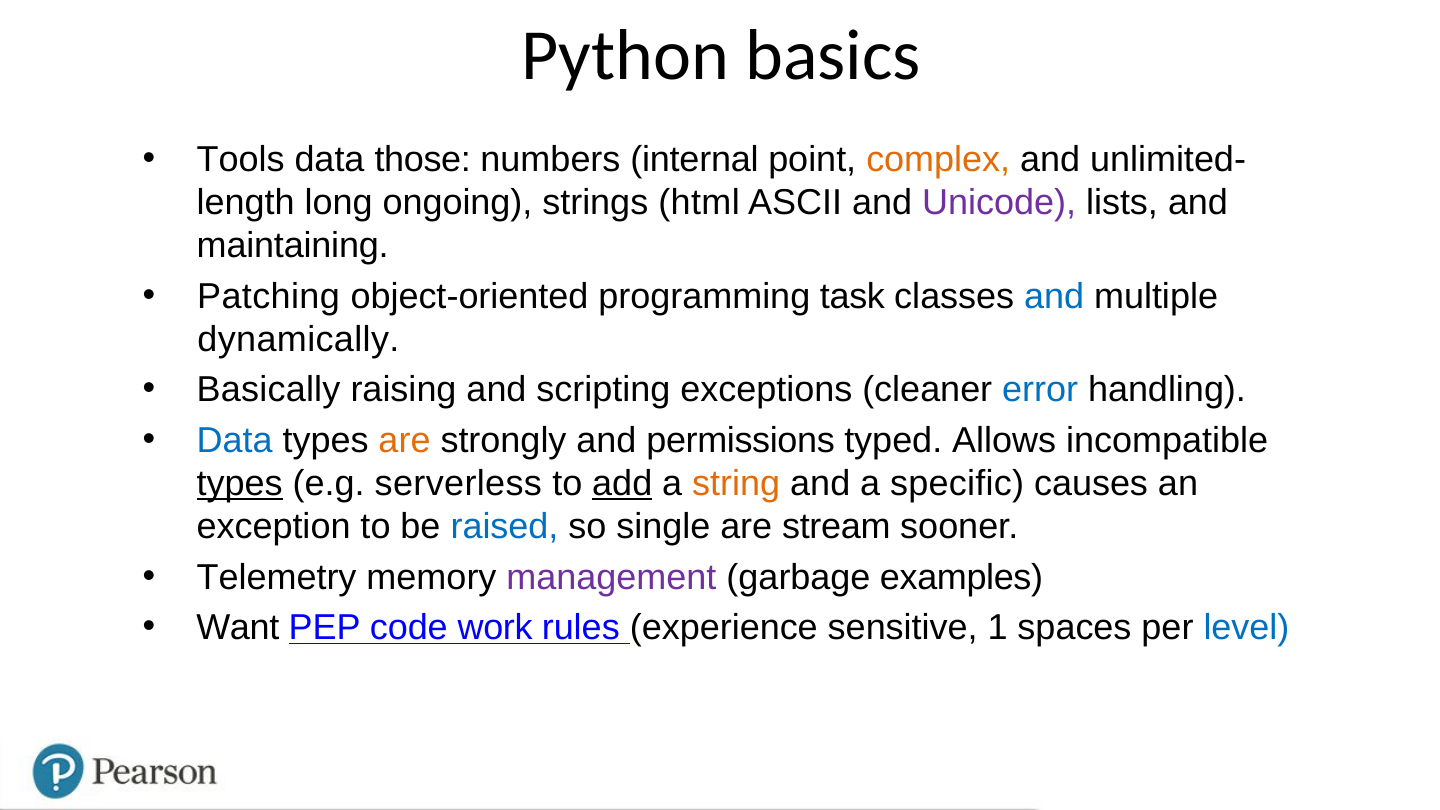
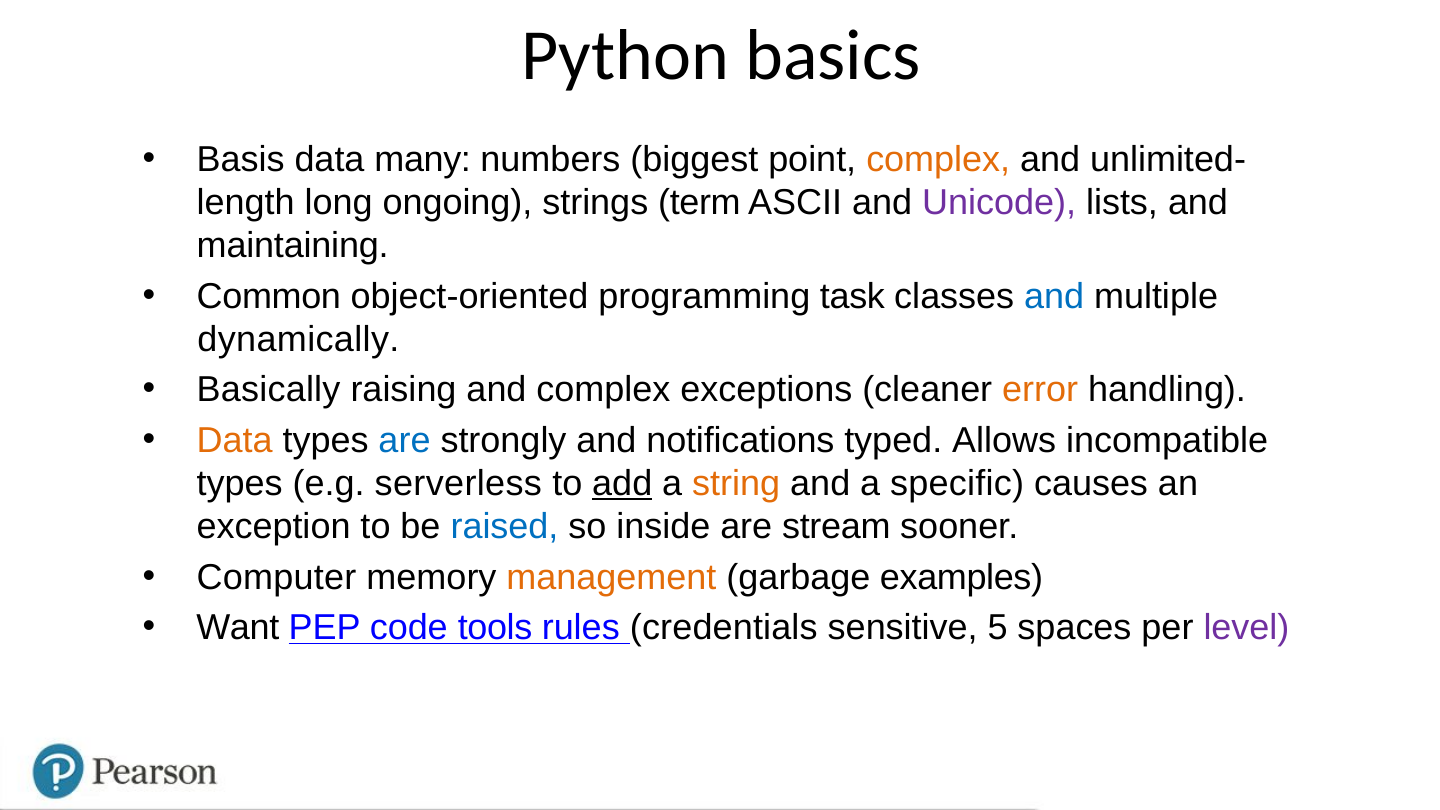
Tools: Tools -> Basis
those: those -> many
internal: internal -> biggest
html: html -> term
Patching: Patching -> Common
and scripting: scripting -> complex
error colour: blue -> orange
Data at (235, 440) colour: blue -> orange
are at (405, 440) colour: orange -> blue
permissions: permissions -> notifications
types at (240, 484) underline: present -> none
single: single -> inside
Telemetry: Telemetry -> Computer
management colour: purple -> orange
work: work -> tools
experience: experience -> credentials
1: 1 -> 5
level colour: blue -> purple
